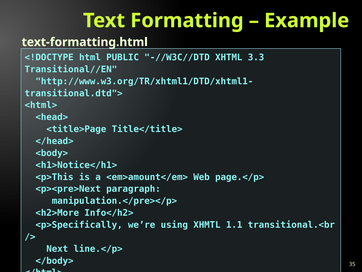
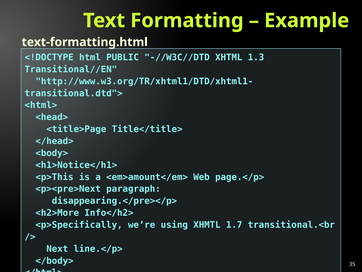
3.3: 3.3 -> 1.3
manipulation.</pre></p>: manipulation.</pre></p> -> disappearing.</pre></p>
1.1: 1.1 -> 1.7
